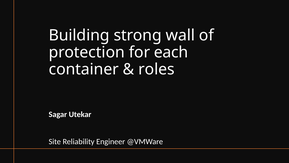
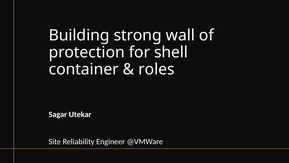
each: each -> shell
